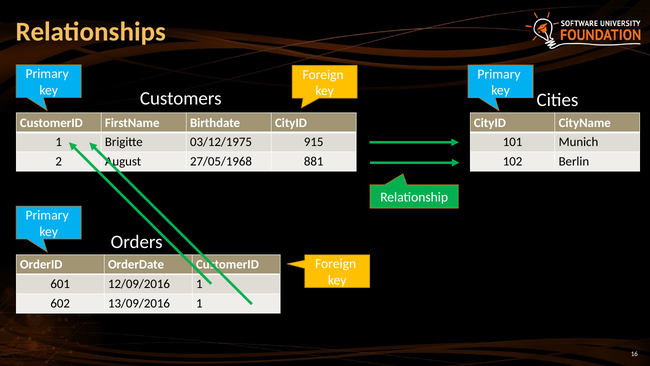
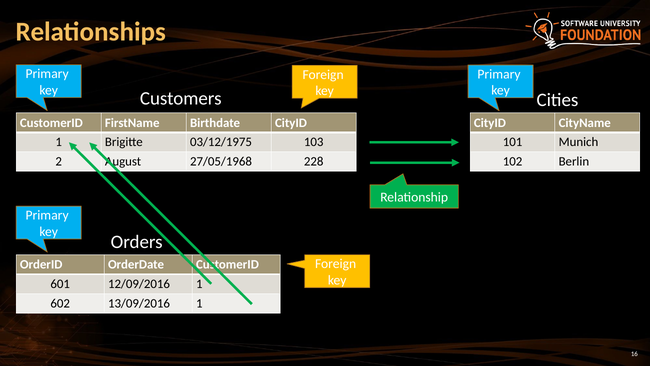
915: 915 -> 103
881: 881 -> 228
